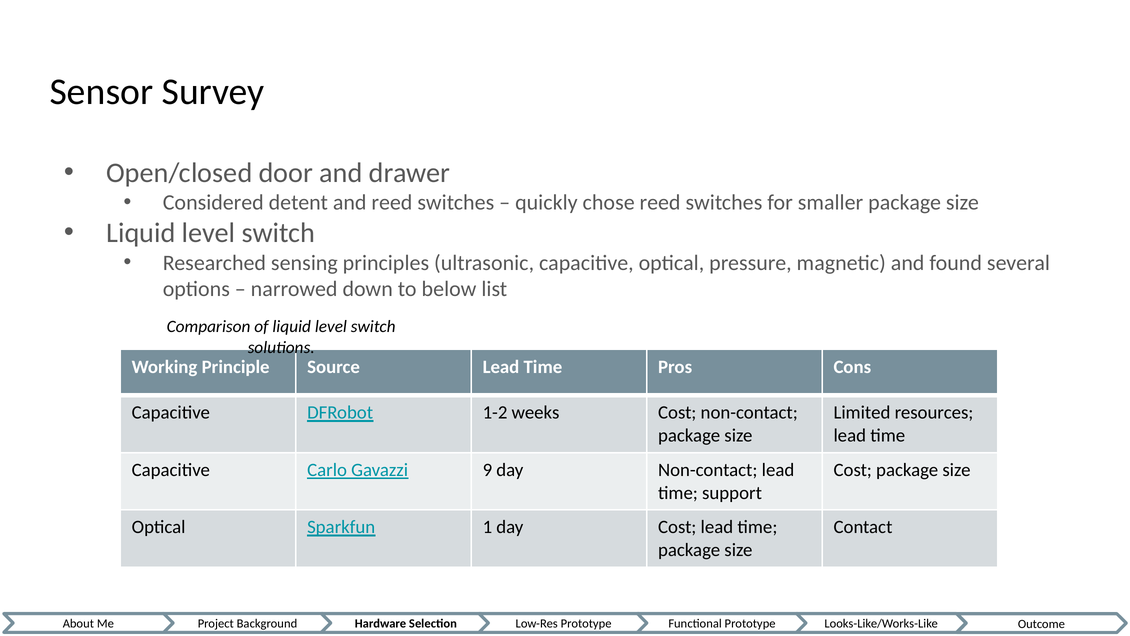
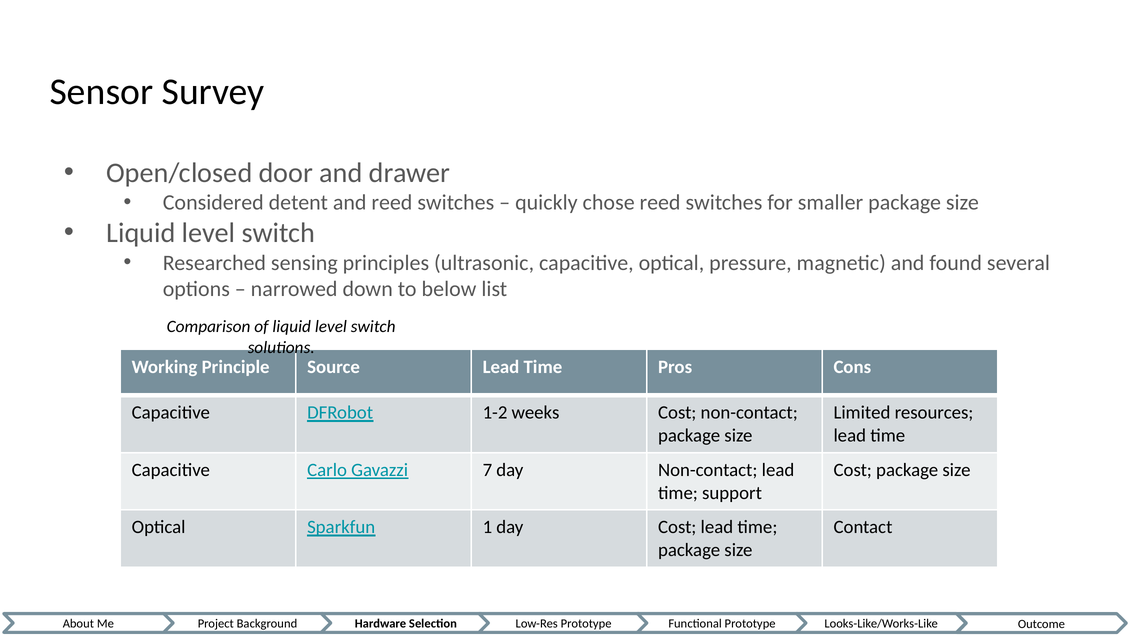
9: 9 -> 7
